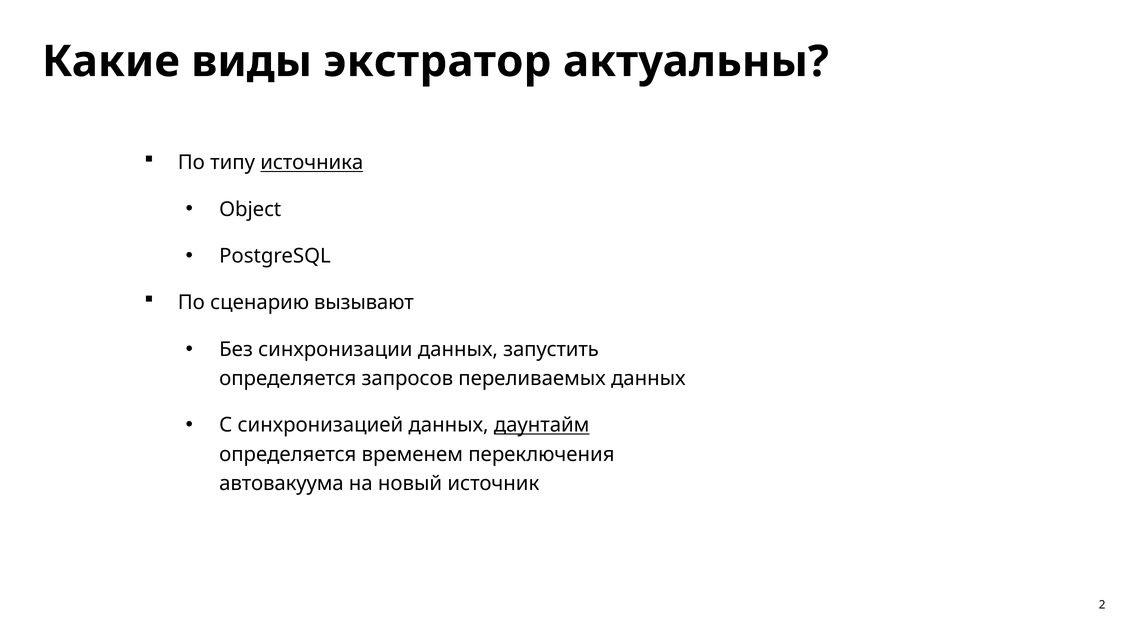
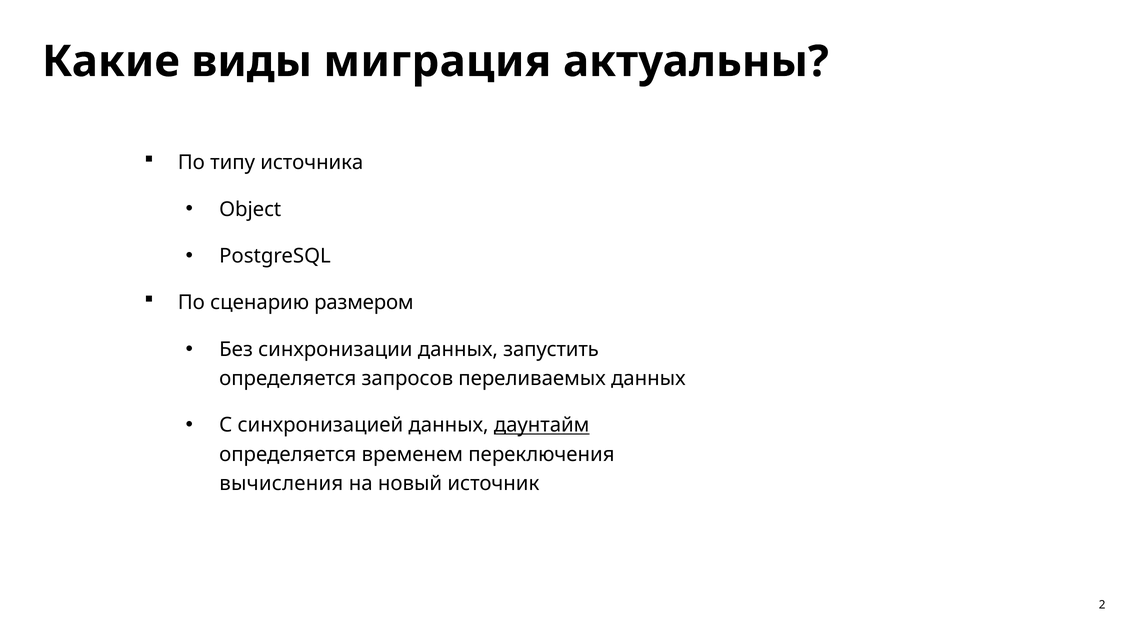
экстратор: экстратор -> миграция
источника underline: present -> none
вызывают: вызывают -> размером
автовакуума: автовакуума -> вычисления
